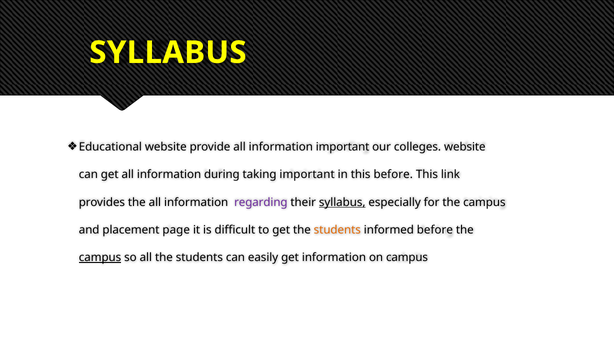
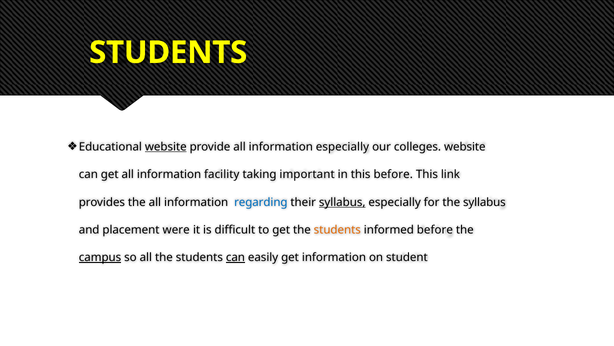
SYLLABUS at (168, 52): SYLLABUS -> STUDENTS
website at (166, 147) underline: none -> present
information important: important -> especially
during: during -> facility
regarding colour: purple -> blue
for the campus: campus -> syllabus
page: page -> were
can at (235, 257) underline: none -> present
on campus: campus -> student
